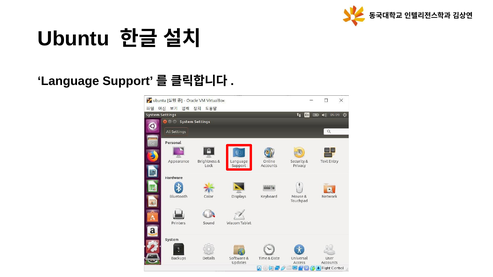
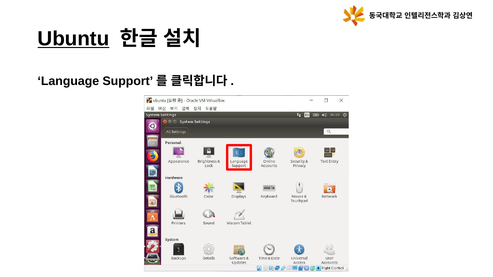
Ubuntu underline: none -> present
